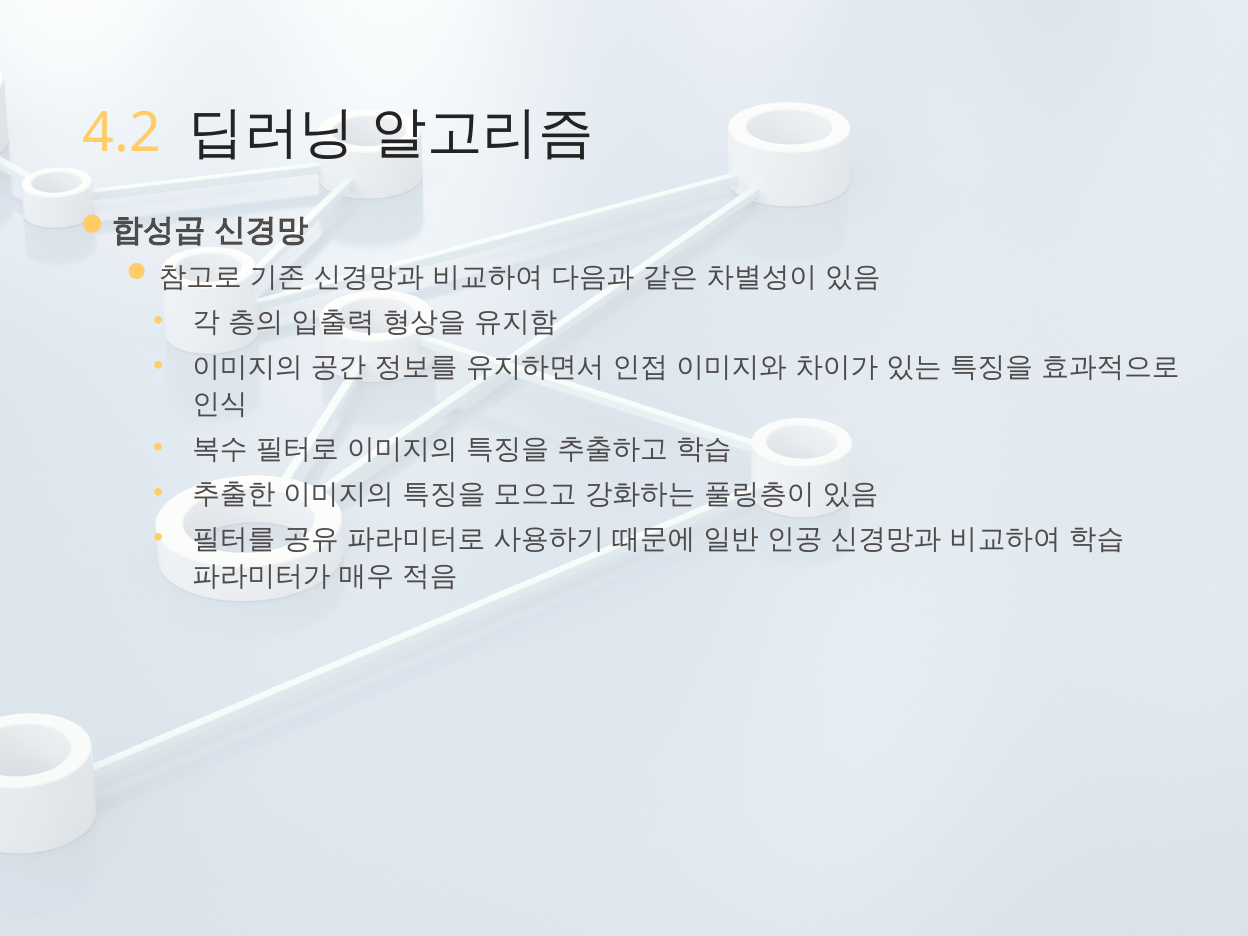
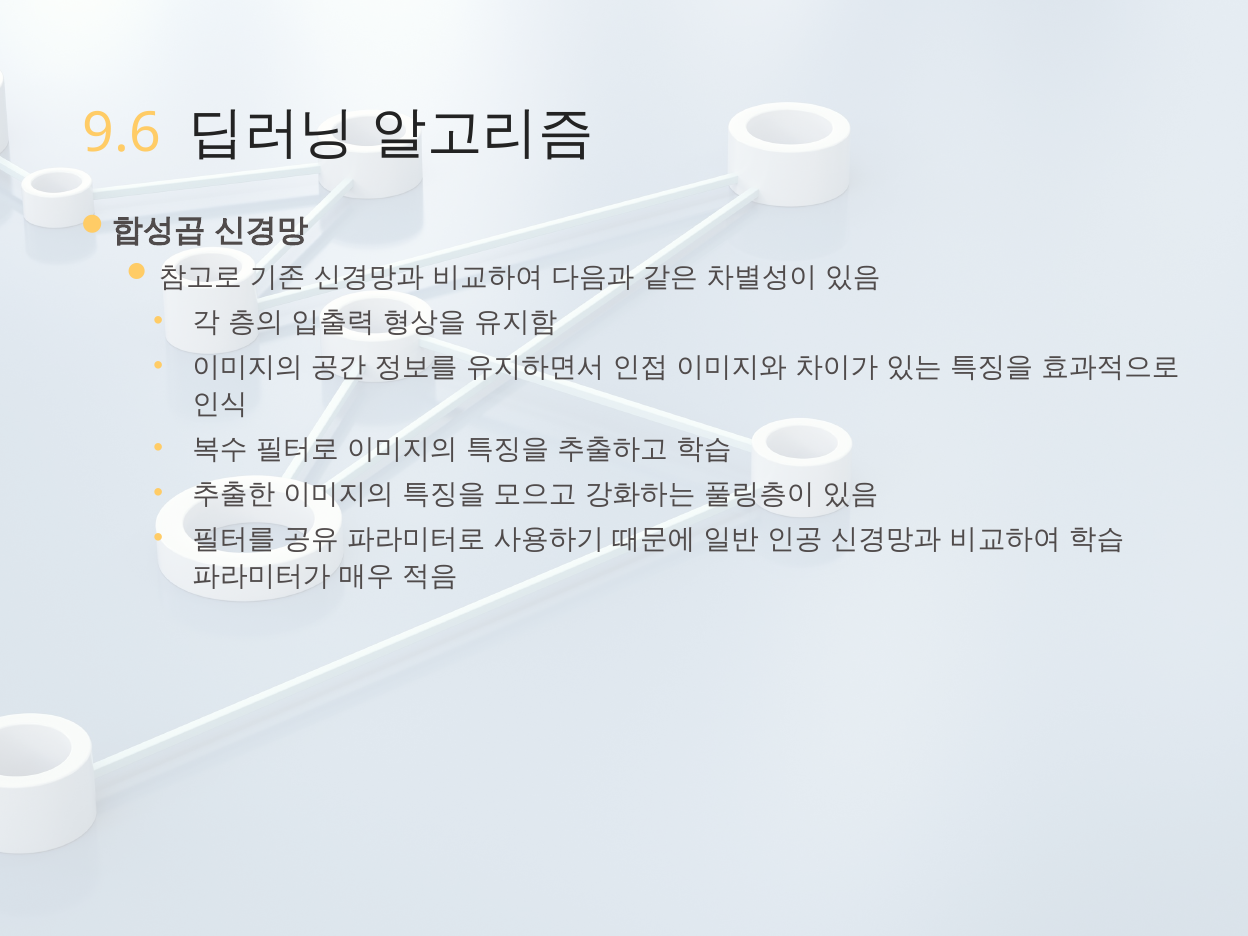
4.2: 4.2 -> 9.6
